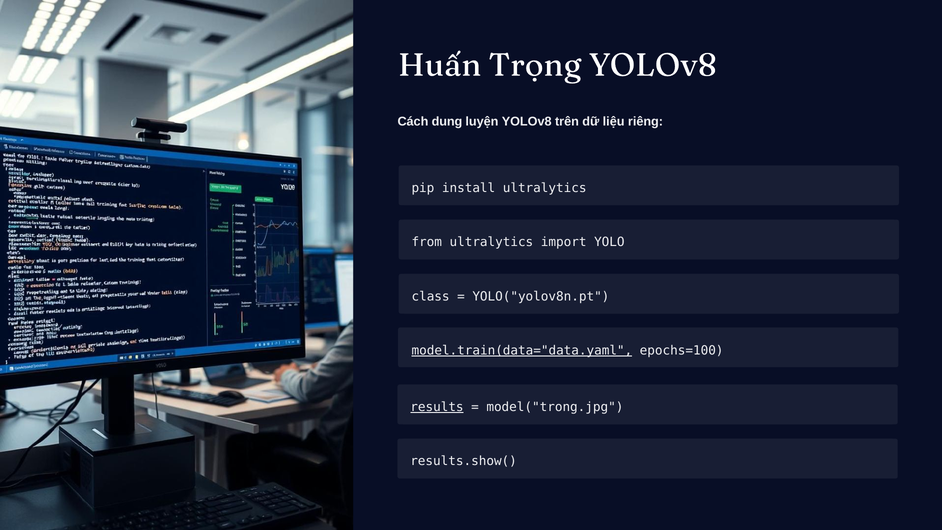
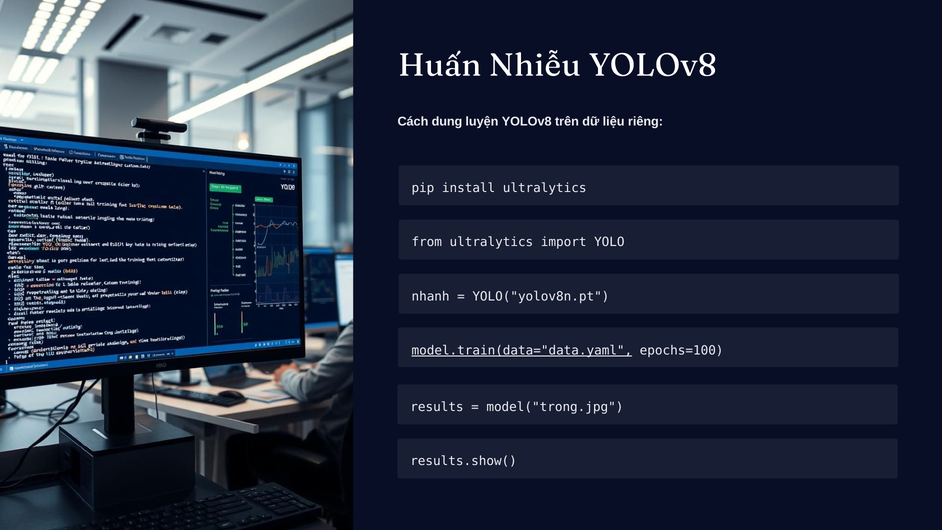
Trọng: Trọng -> Nhiễu
class: class -> nhanh
results underline: present -> none
